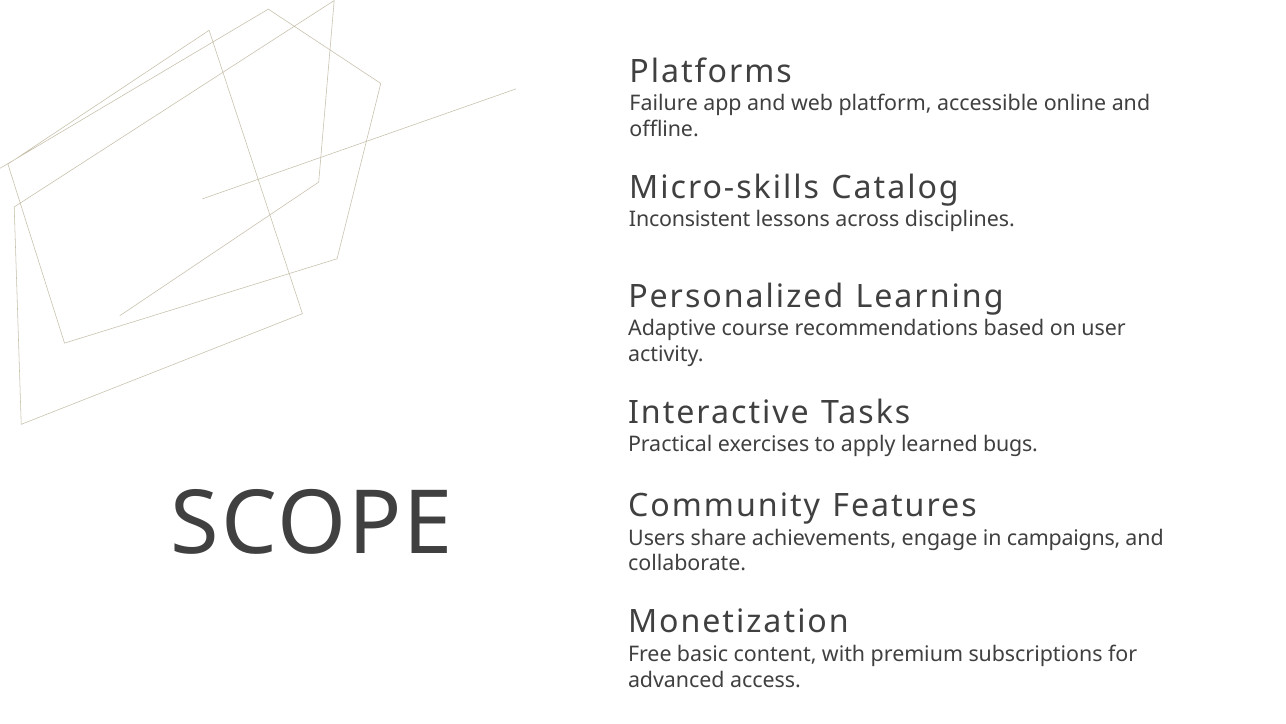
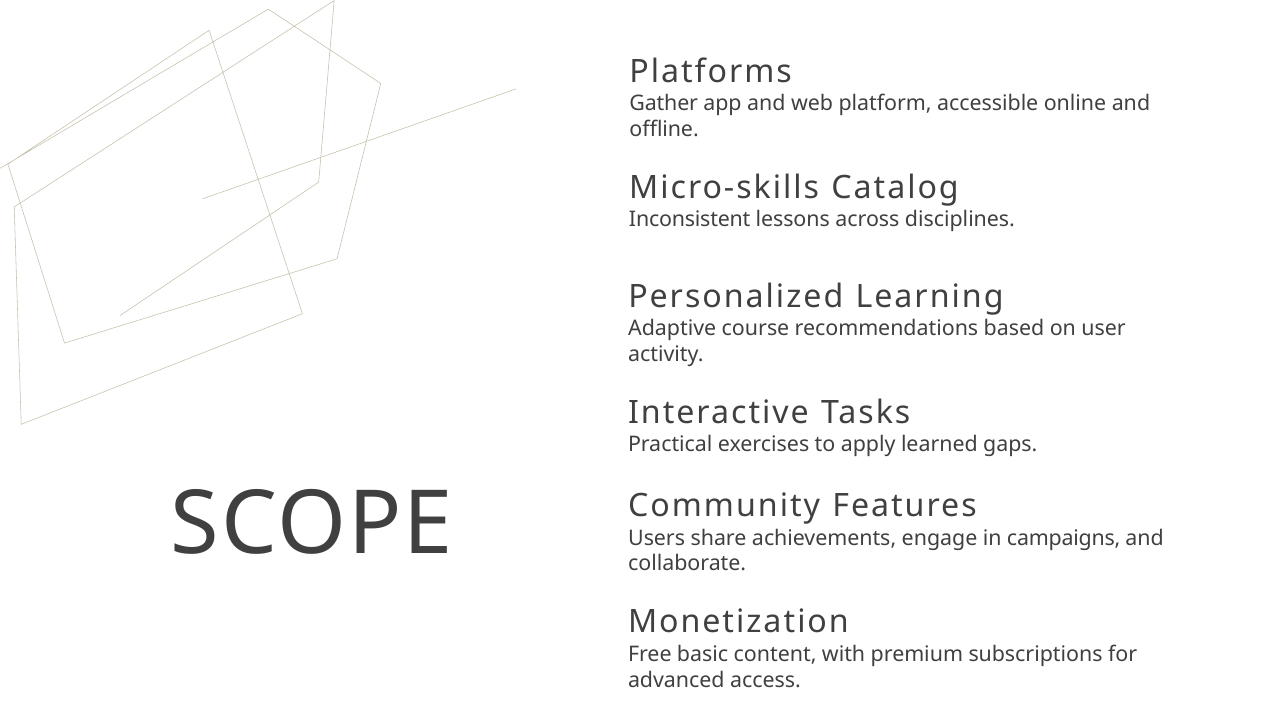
Failure: Failure -> Gather
bugs: bugs -> gaps
